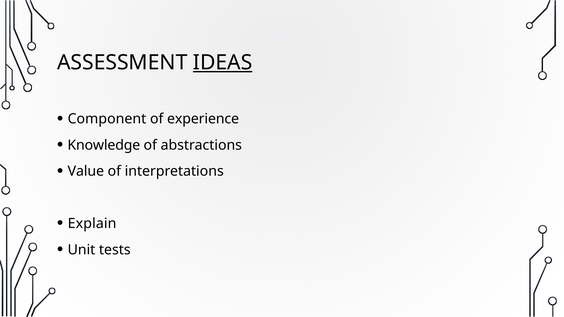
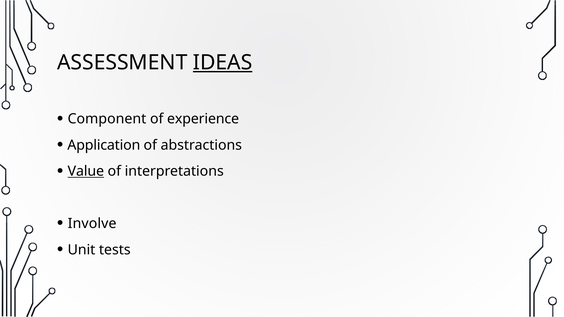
Knowledge: Knowledge -> Application
Value underline: none -> present
Explain: Explain -> Involve
